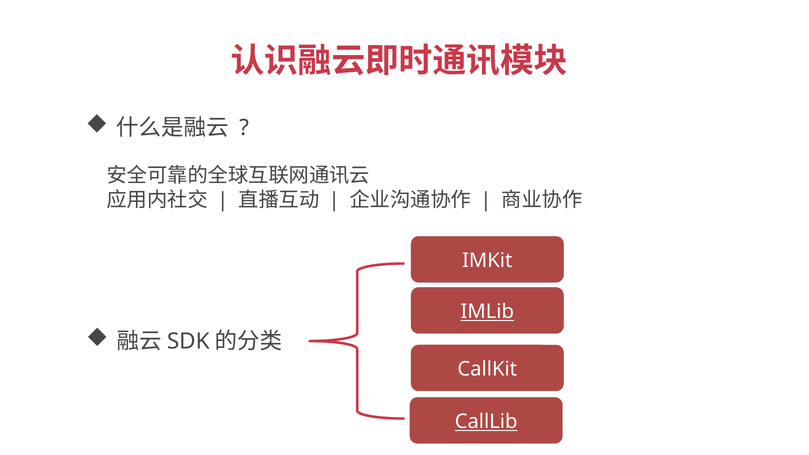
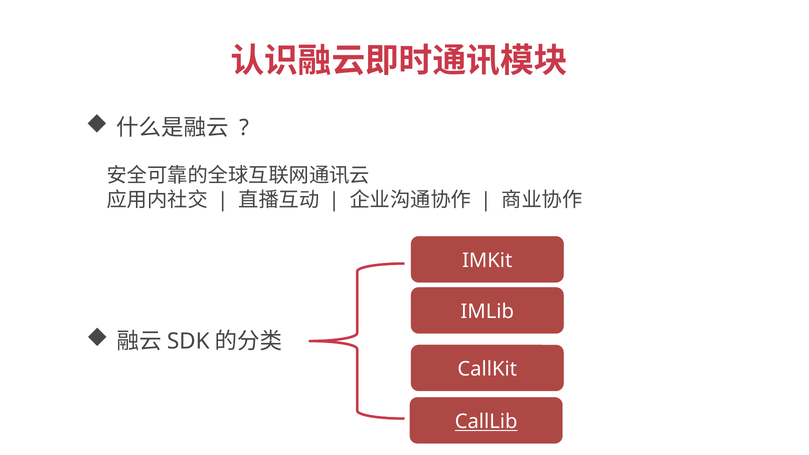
IMLib underline: present -> none
